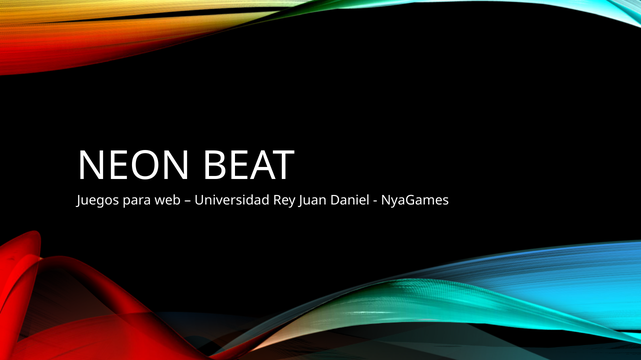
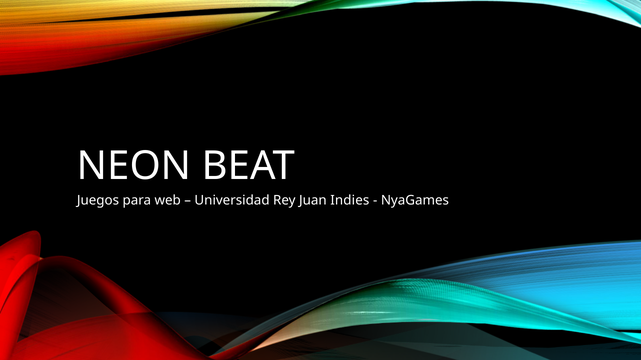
Daniel: Daniel -> Indies
